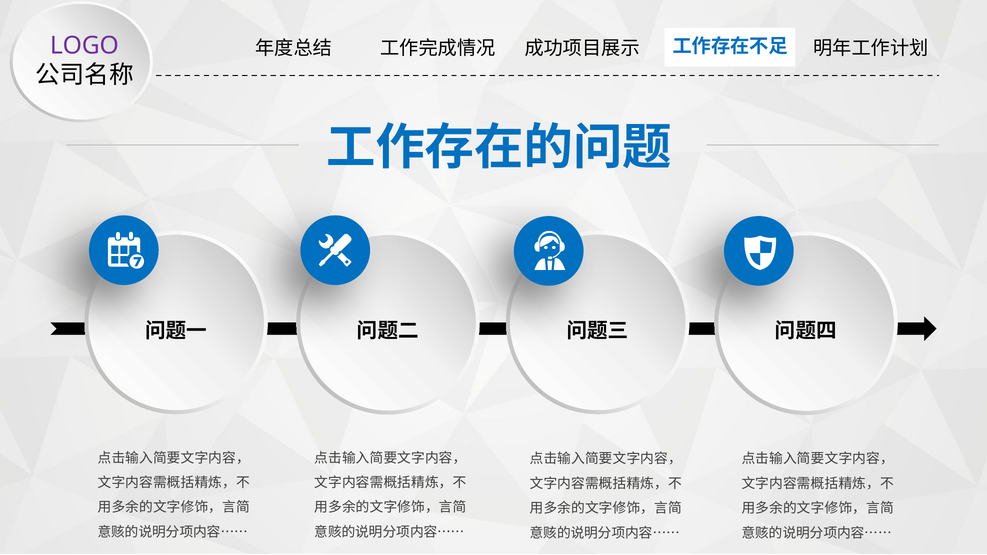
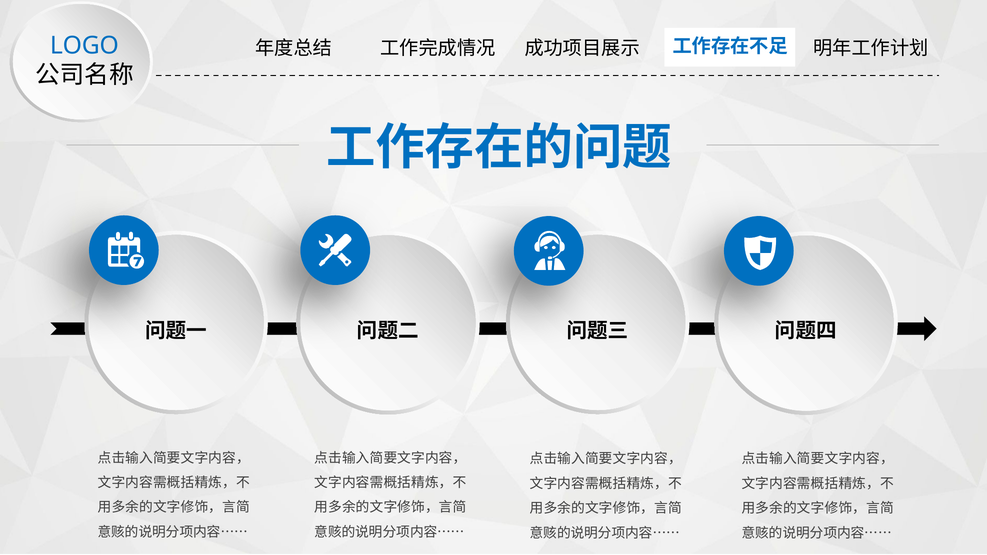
LOGO colour: purple -> blue
